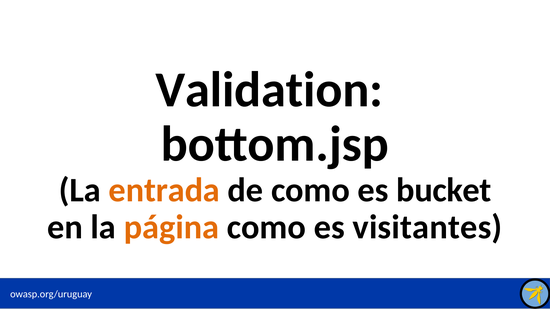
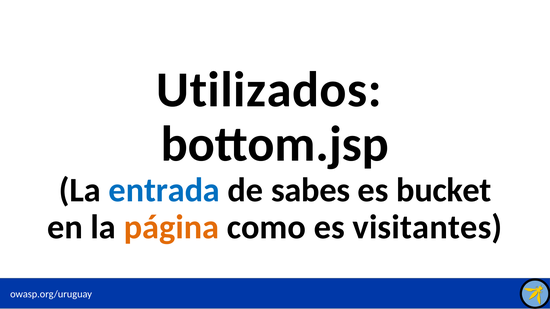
Validation: Validation -> Utilizados
entrada colour: orange -> blue
de como: como -> sabes
